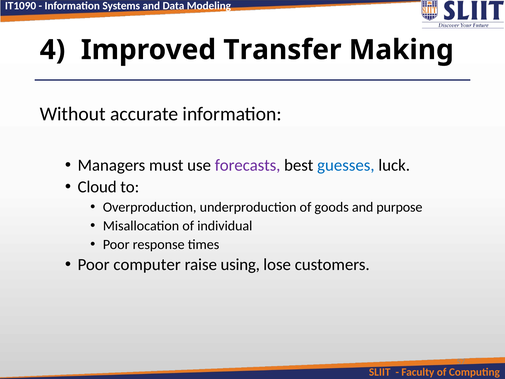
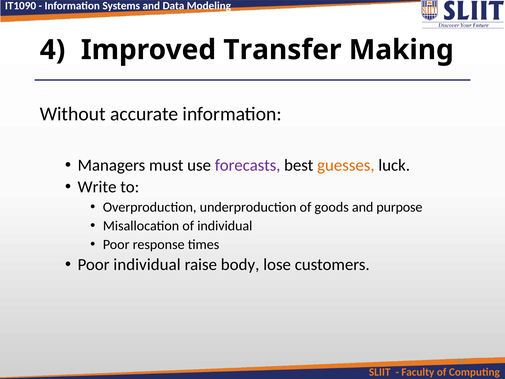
guesses colour: blue -> orange
Cloud: Cloud -> Write
Poor computer: computer -> individual
using: using -> body
